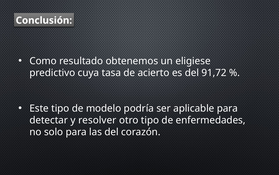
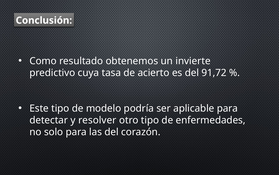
eligiese: eligiese -> invierte
